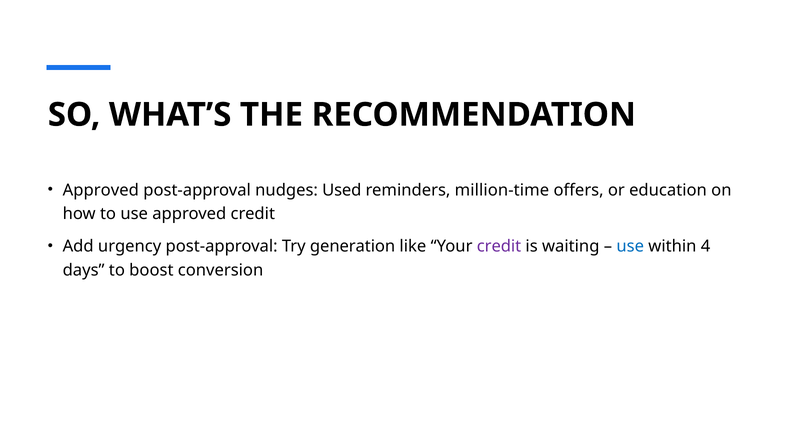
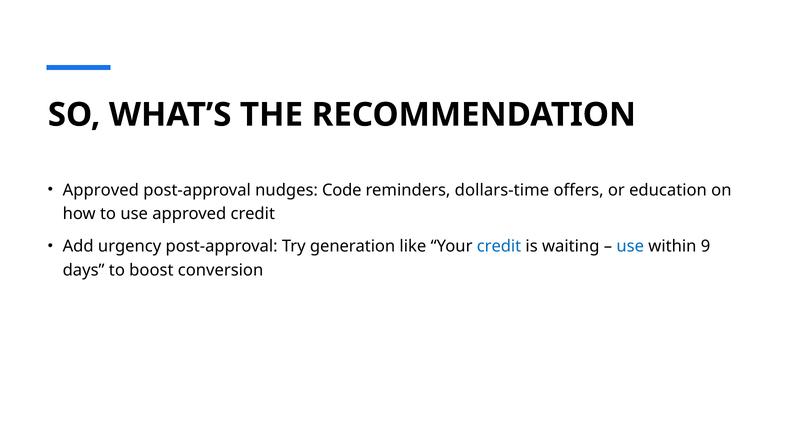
Used: Used -> Code
million-time: million-time -> dollars-time
credit at (499, 246) colour: purple -> blue
4: 4 -> 9
